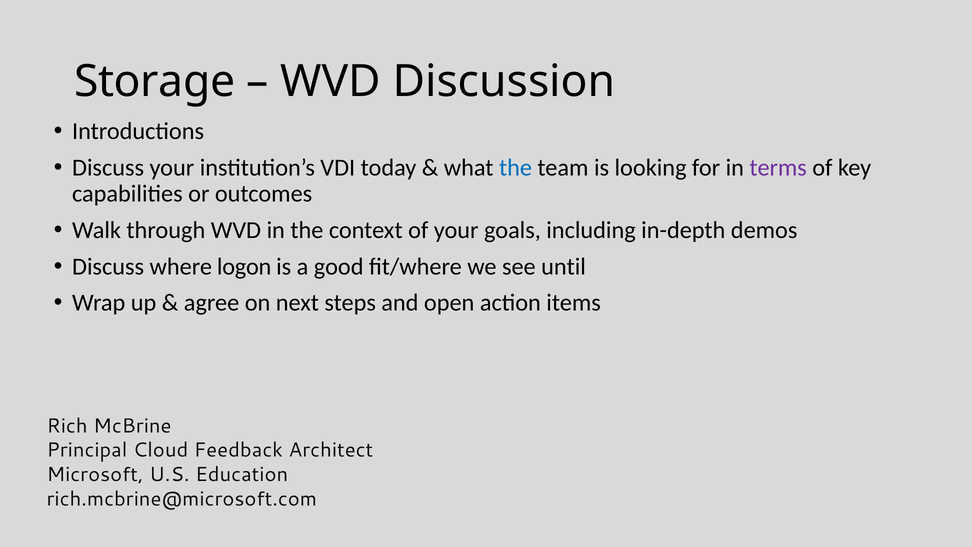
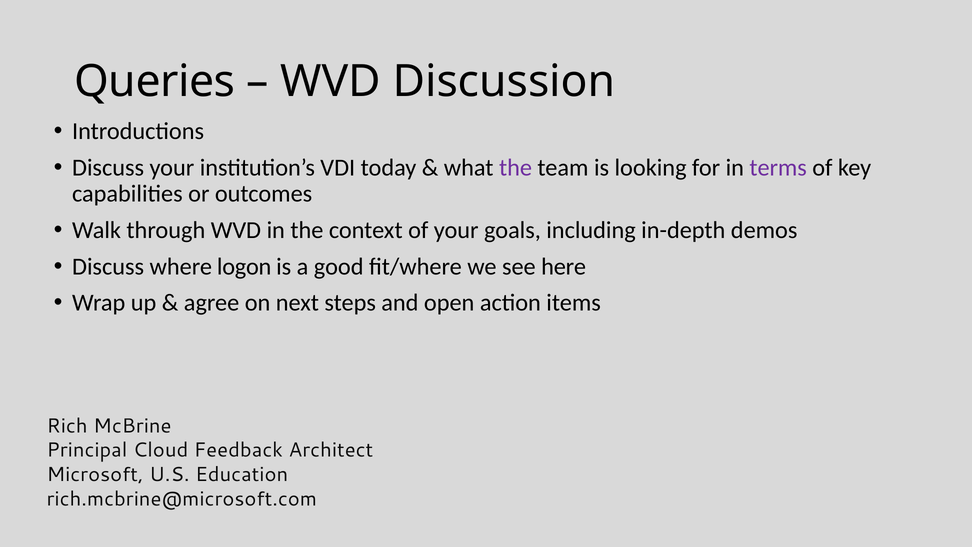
Storage: Storage -> Queries
the at (516, 167) colour: blue -> purple
until: until -> here
